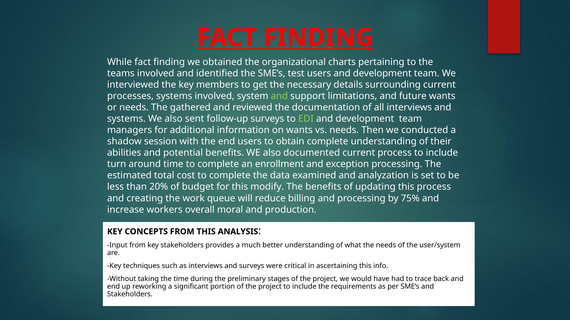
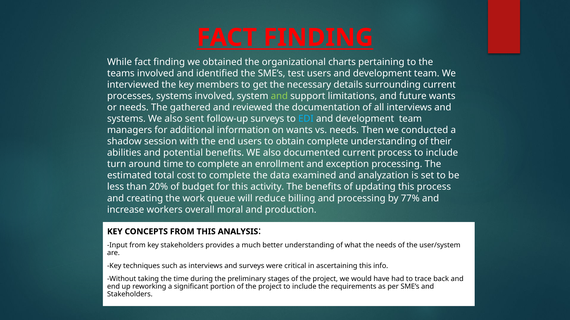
EDI colour: light green -> light blue
modify: modify -> activity
75%: 75% -> 77%
